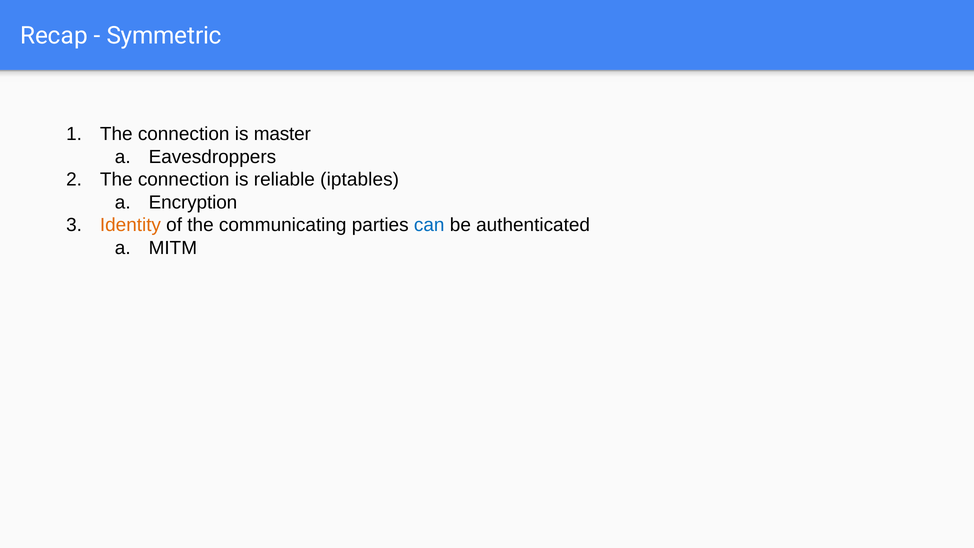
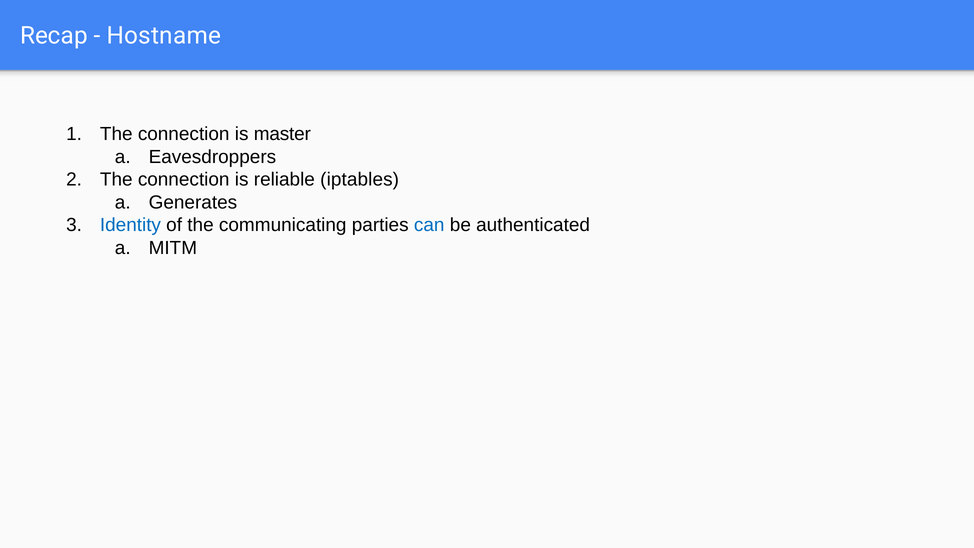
Symmetric: Symmetric -> Hostname
Encryption: Encryption -> Generates
Identity colour: orange -> blue
